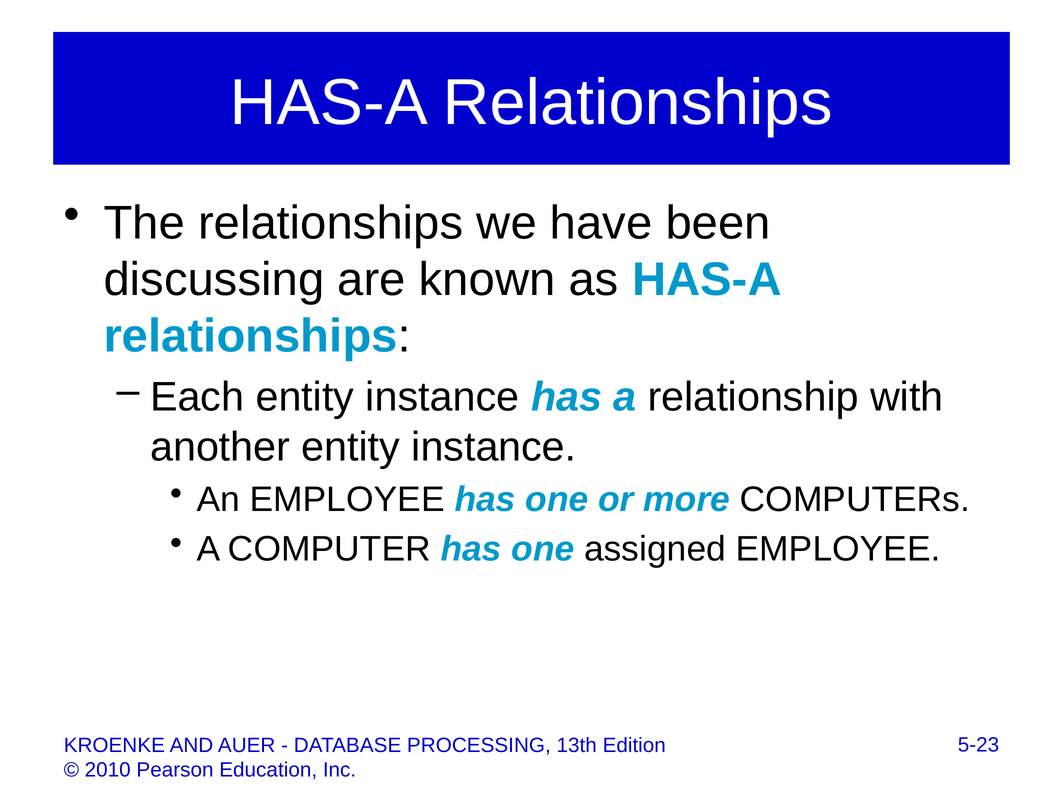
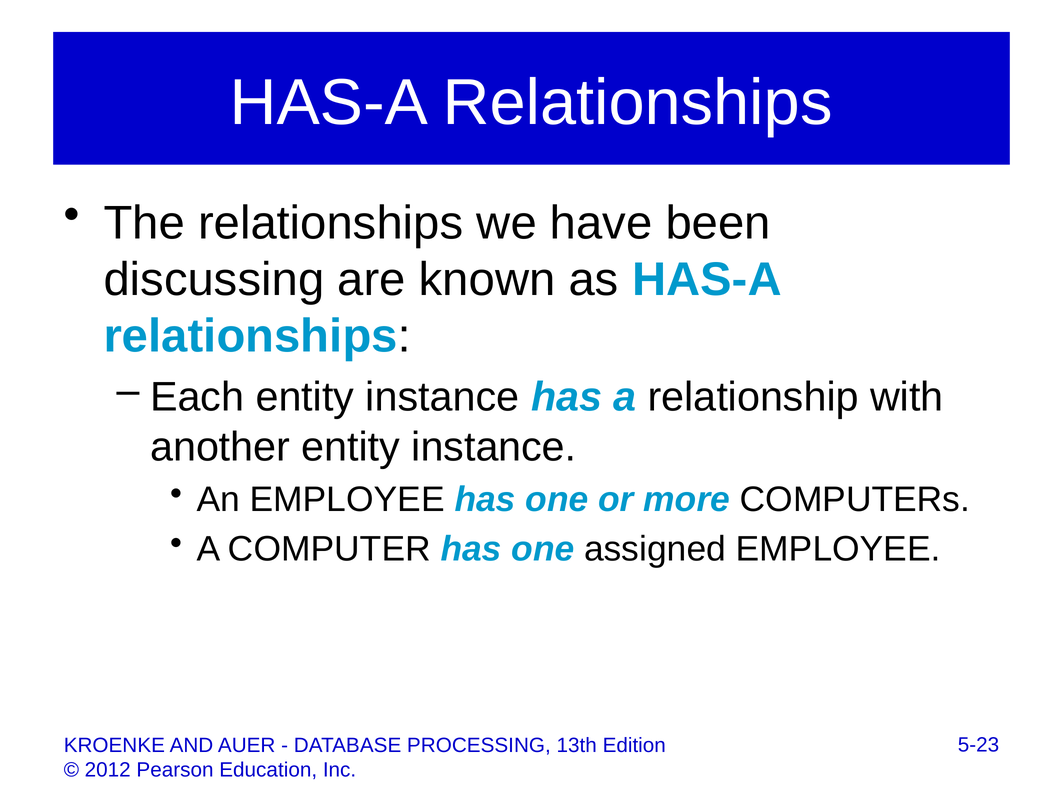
2010: 2010 -> 2012
